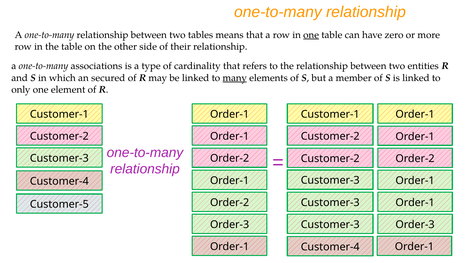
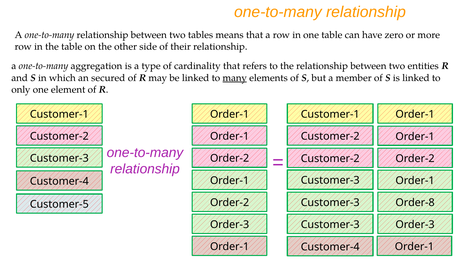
one at (311, 35) underline: present -> none
associations: associations -> aggregation
Order-1 at (415, 203): Order-1 -> Order-8
